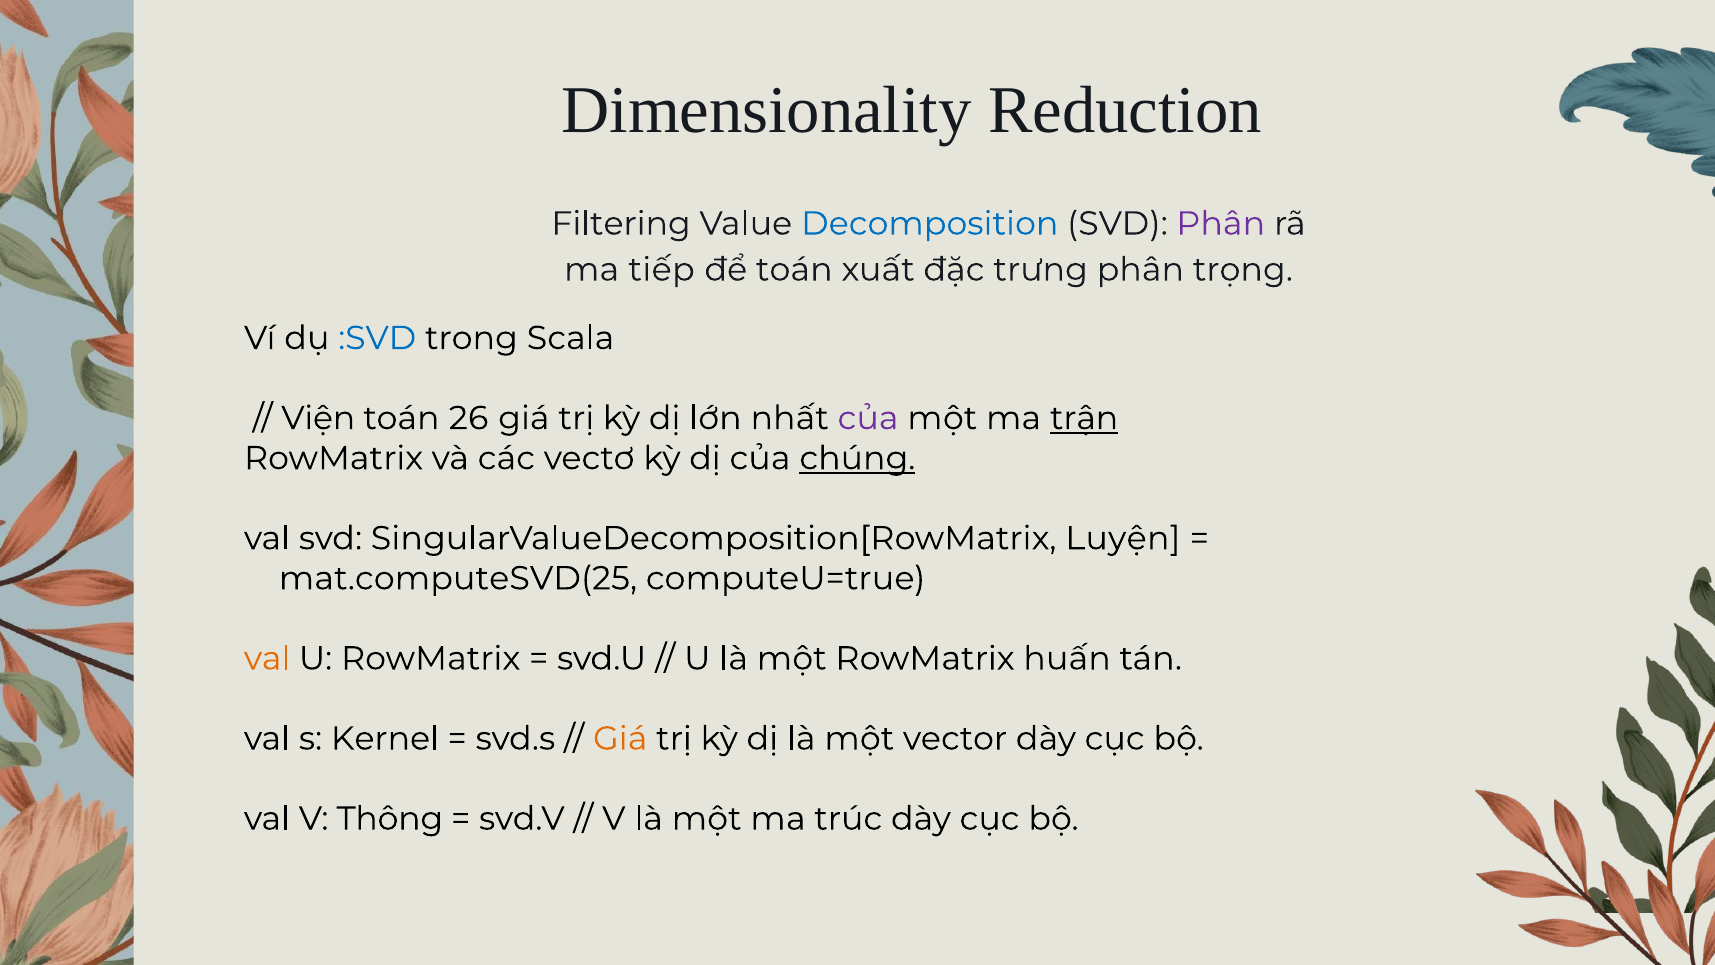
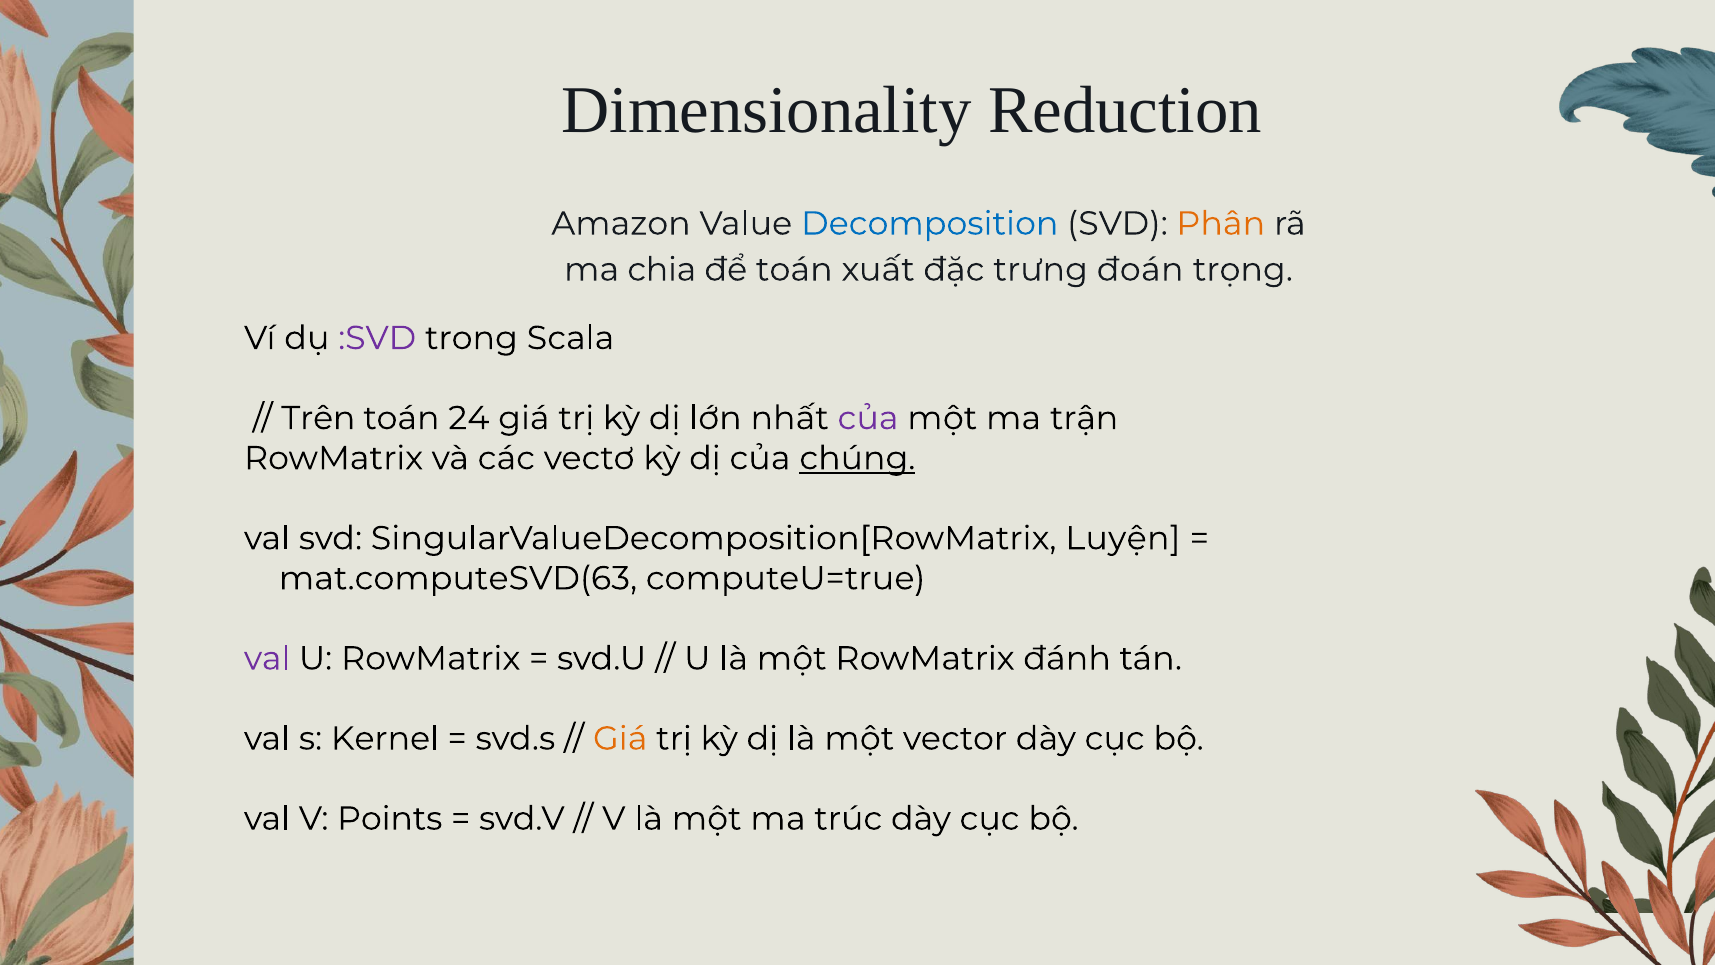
Filtering: Filtering -> Amazon
Phân at (1221, 224) colour: purple -> orange
tiếp: tiếp -> chia
trưng phân: phân -> đoán
:SVD colour: blue -> purple
Viện: Viện -> Trên
26: 26 -> 24
trận underline: present -> none
mat.computeSVD(25: mat.computeSVD(25 -> mat.computeSVD(63
val at (267, 658) colour: orange -> purple
huấn: huấn -> đánh
Thông: Thông -> Points
